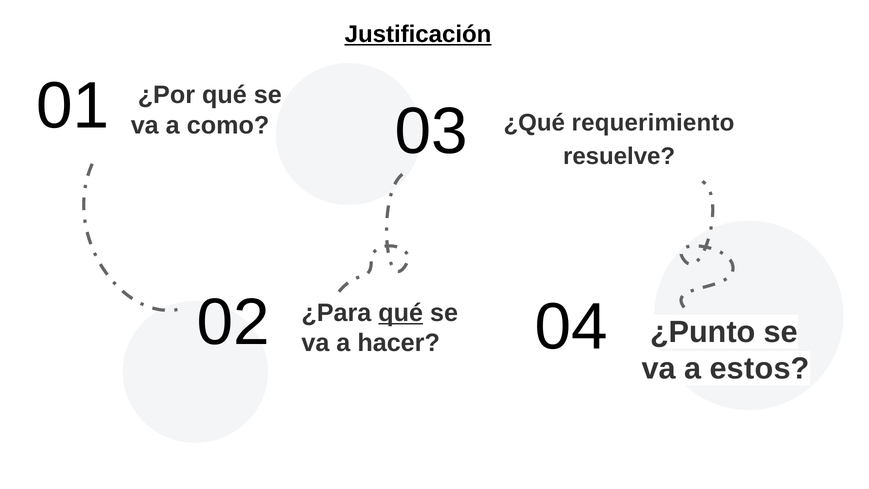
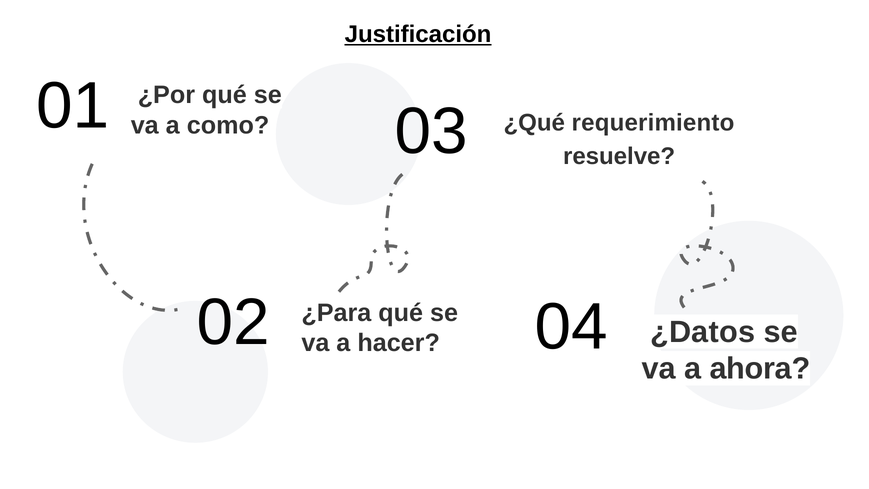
qué at (401, 313) underline: present -> none
¿Punto: ¿Punto -> ¿Datos
estos: estos -> ahora
